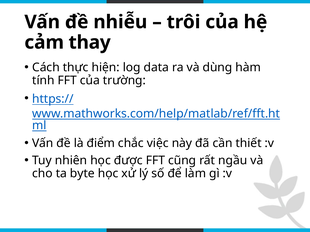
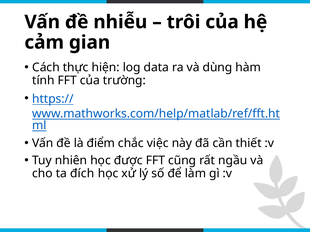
thay: thay -> gian
byte: byte -> đích
